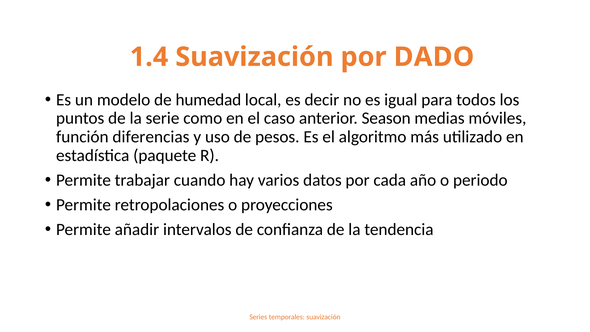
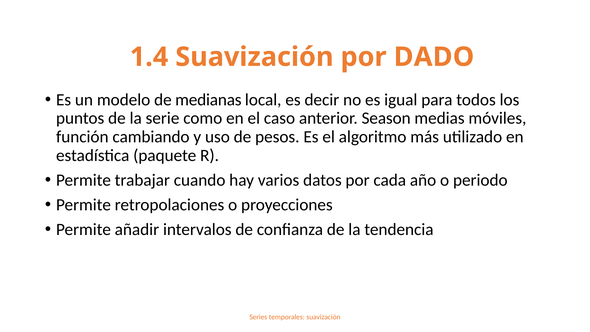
humedad: humedad -> medianas
diferencias: diferencias -> cambiando
